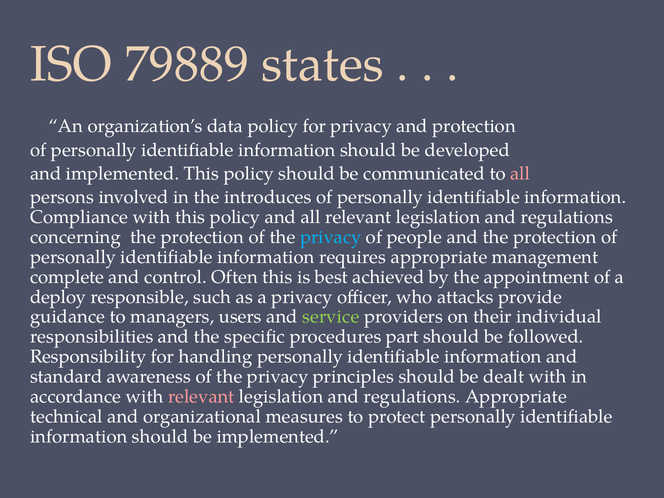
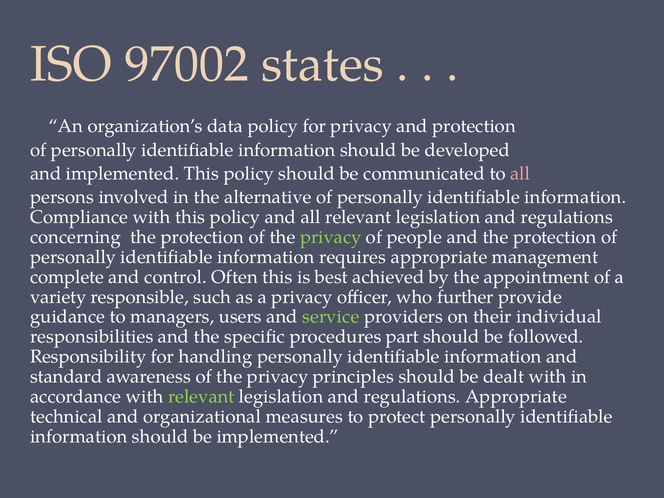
79889: 79889 -> 97002
introduces: introduces -> alternative
privacy at (331, 237) colour: light blue -> light green
deploy: deploy -> variety
attacks: attacks -> further
relevant at (201, 397) colour: pink -> light green
